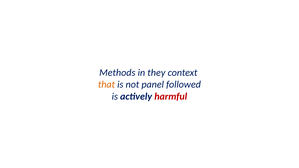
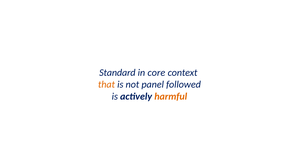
Methods: Methods -> Standard
they: they -> core
harmful colour: red -> orange
